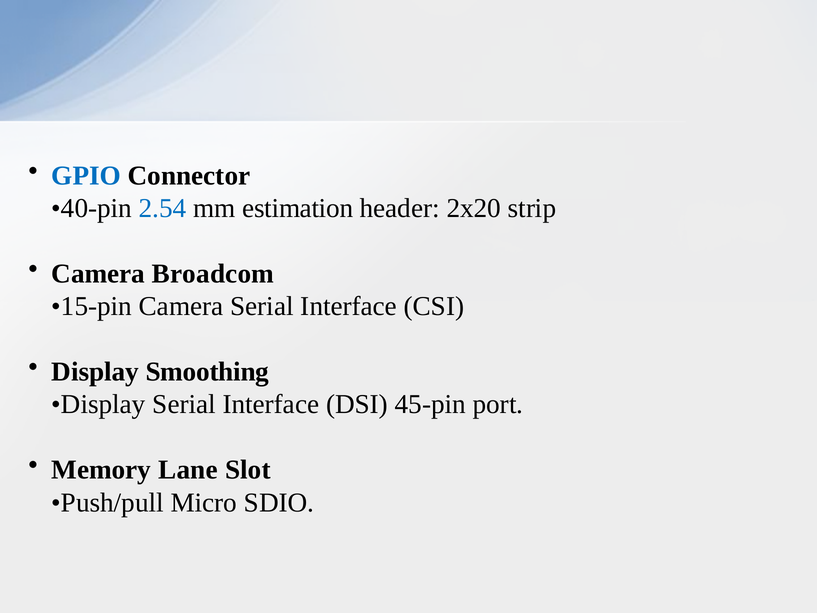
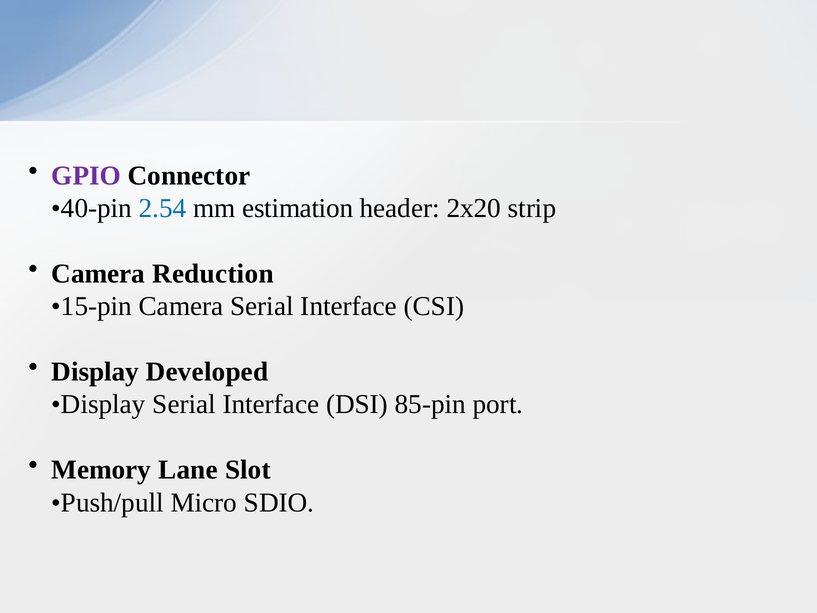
GPIO colour: blue -> purple
Broadcom: Broadcom -> Reduction
Smoothing: Smoothing -> Developed
45-pin: 45-pin -> 85-pin
